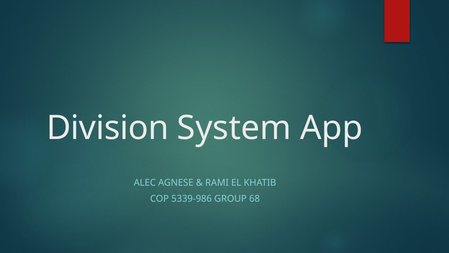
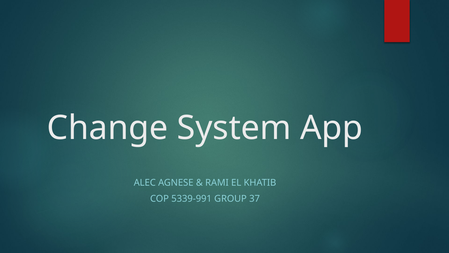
Division: Division -> Change
5339-986: 5339-986 -> 5339-991
68: 68 -> 37
